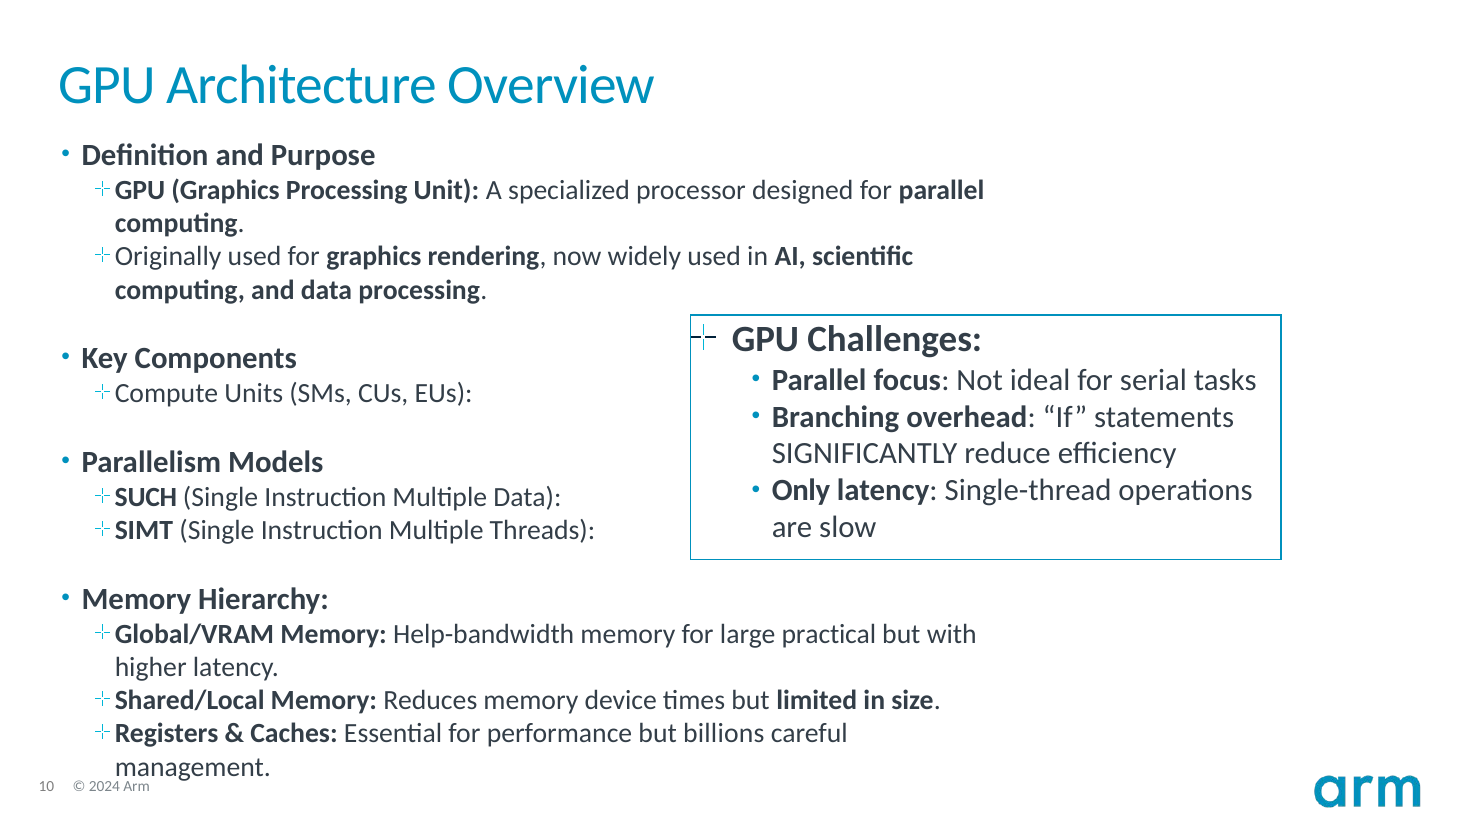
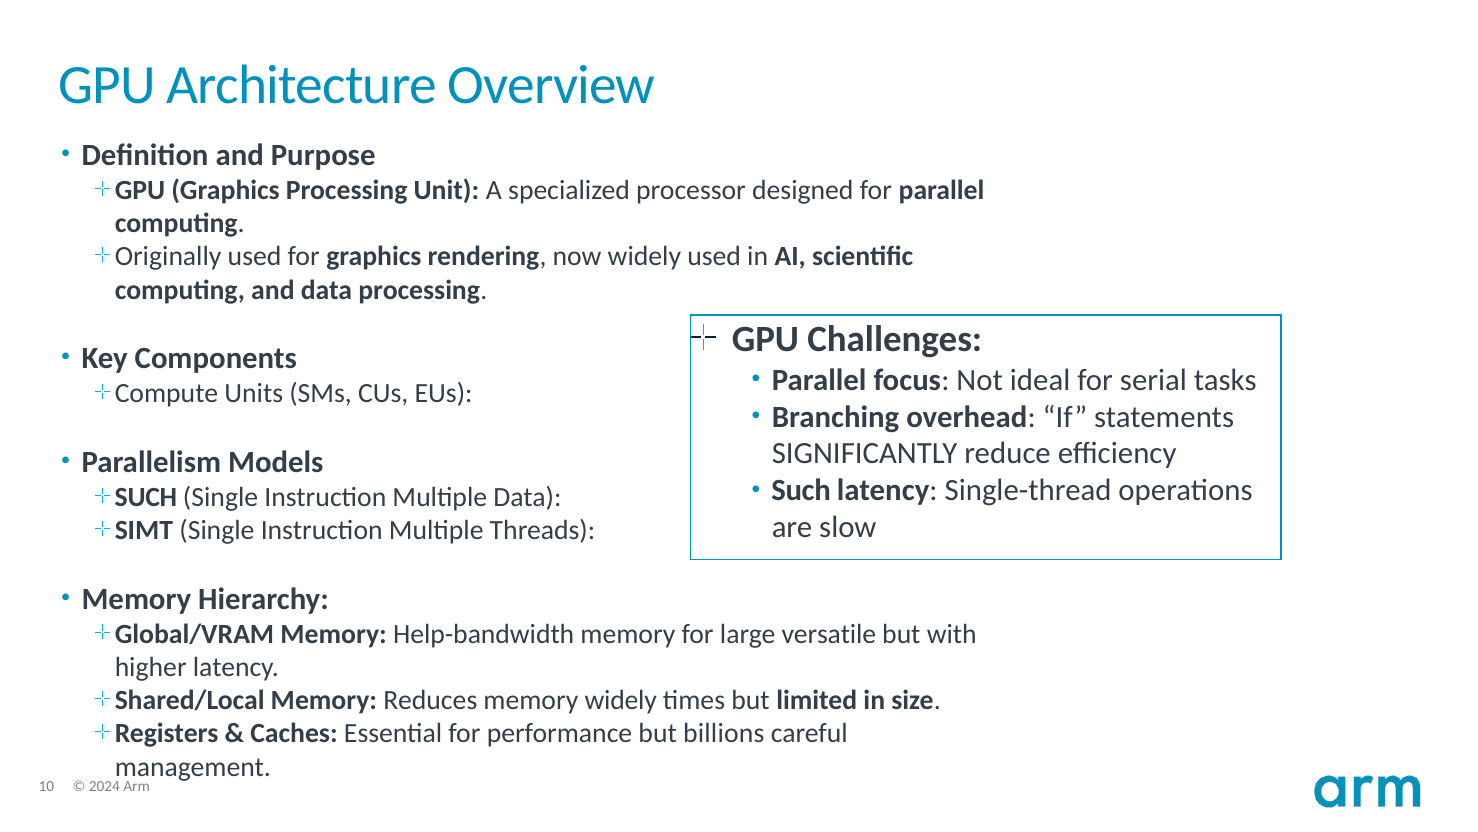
Only at (801, 490): Only -> Such
practical: practical -> versatile
memory device: device -> widely
